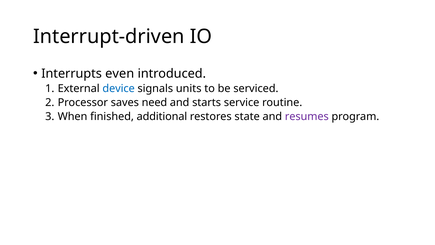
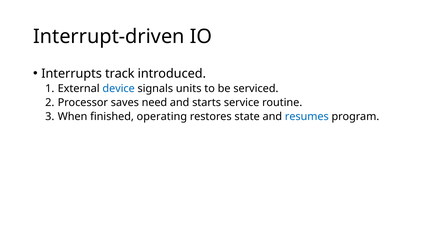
even: even -> track
additional: additional -> operating
resumes colour: purple -> blue
